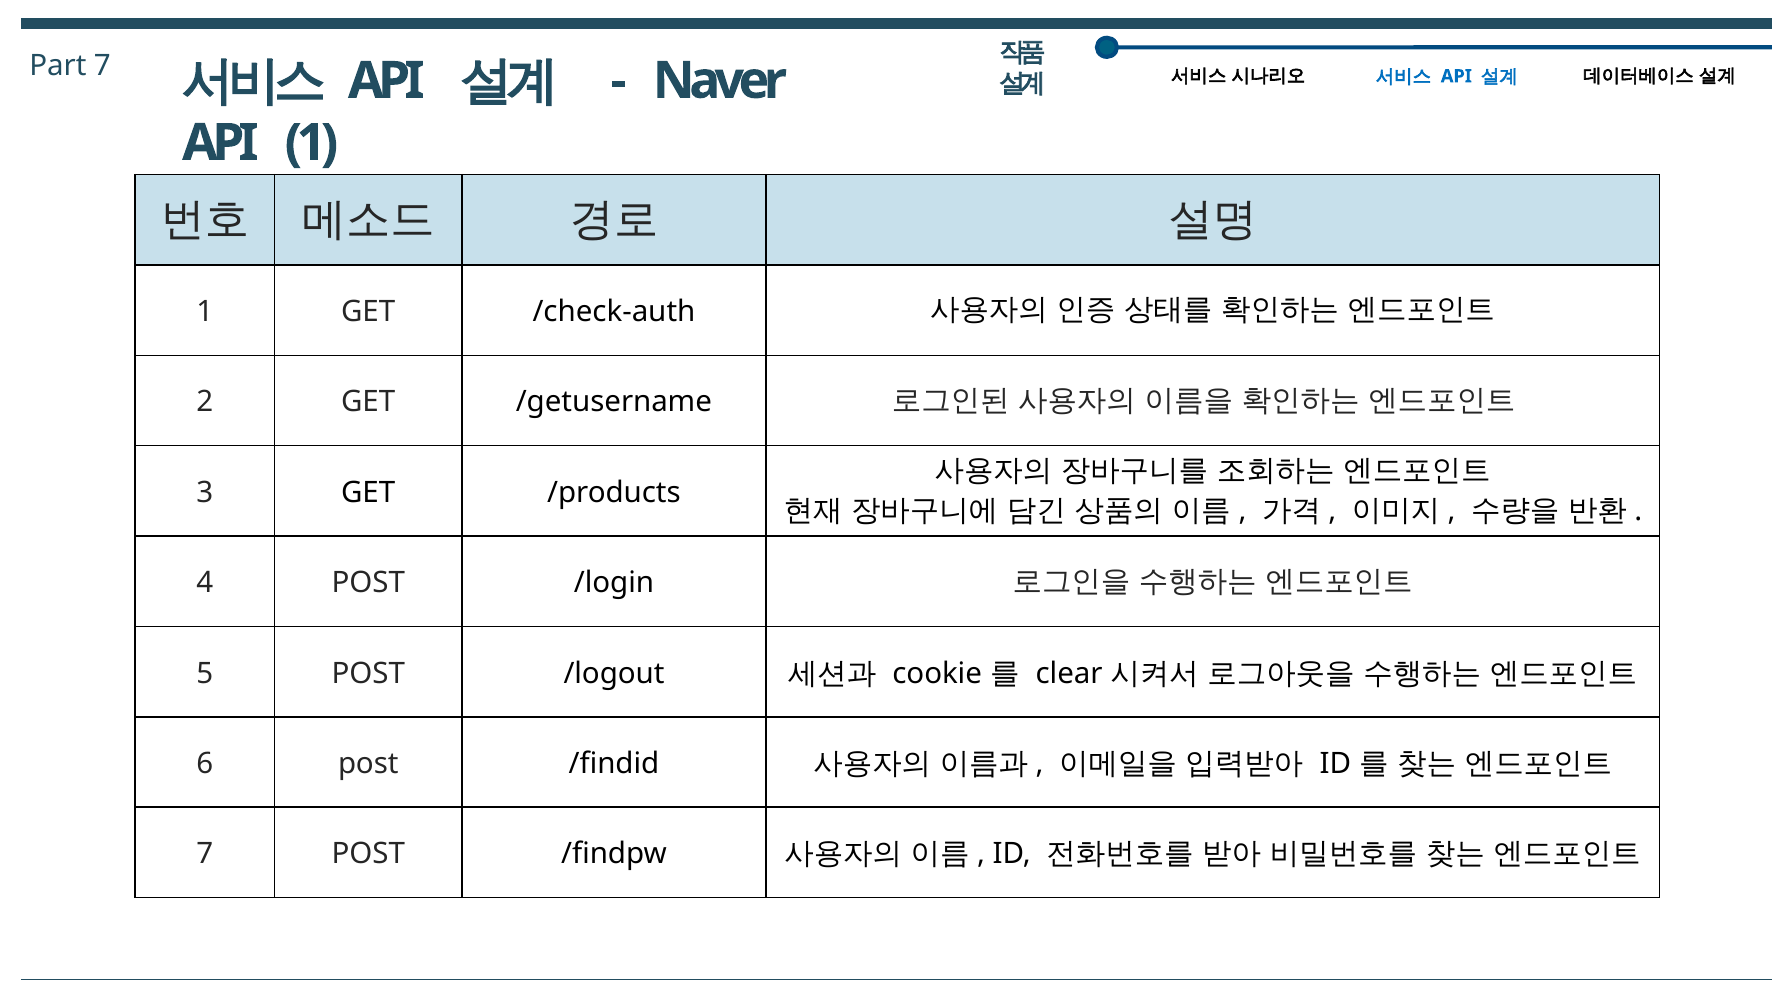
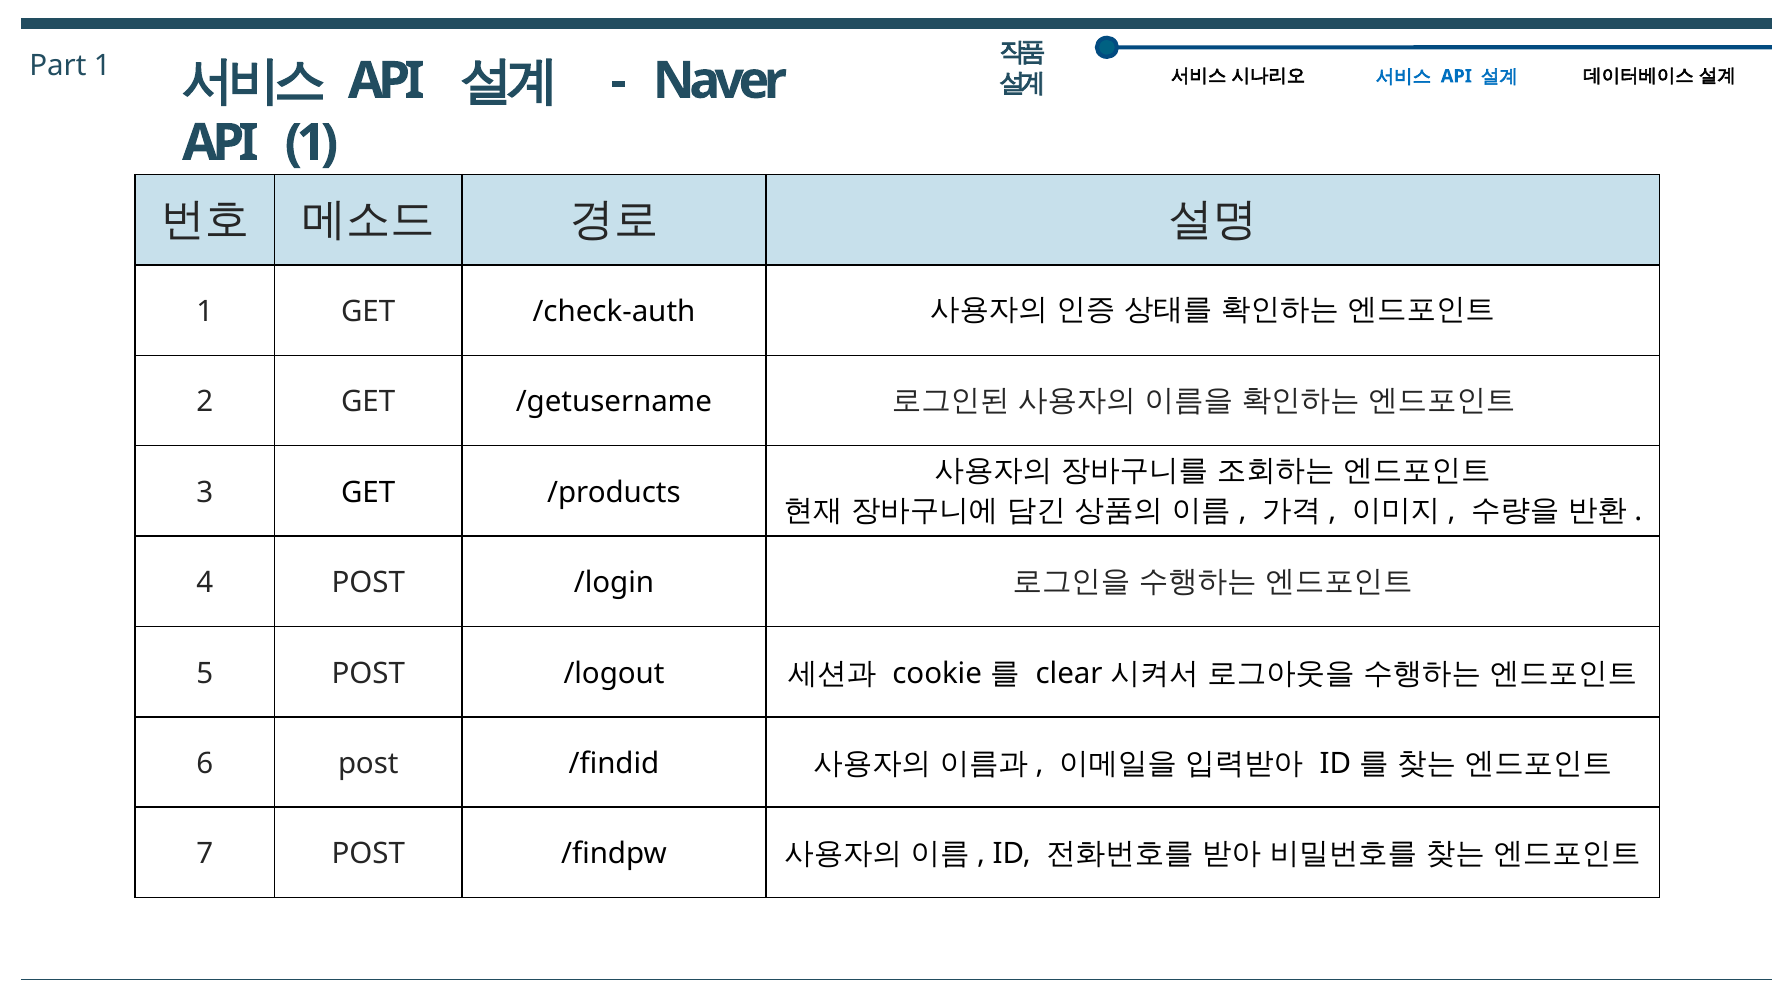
Part 7: 7 -> 1
